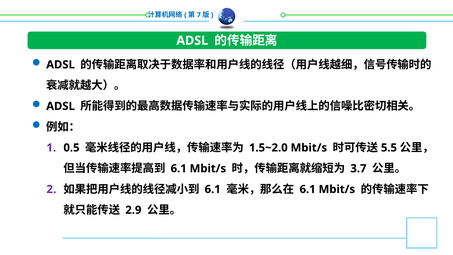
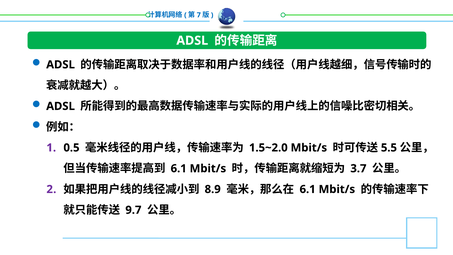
6.1 at (213, 189): 6.1 -> 8.9
2.9: 2.9 -> 9.7
